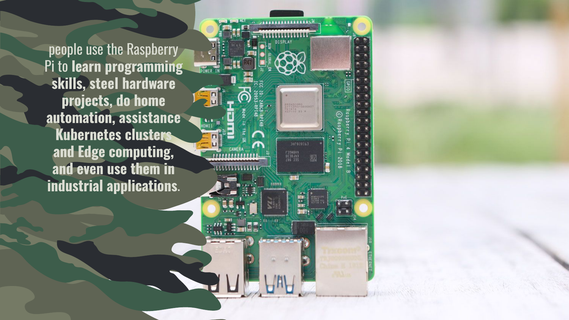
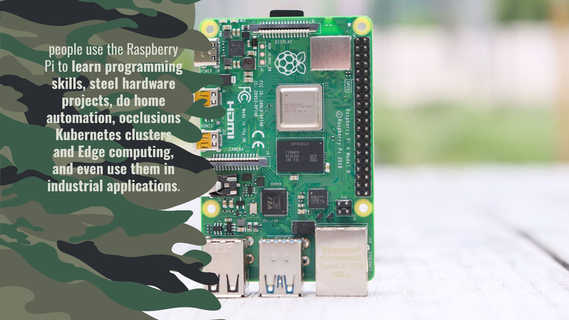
assistance: assistance -> occlusions
